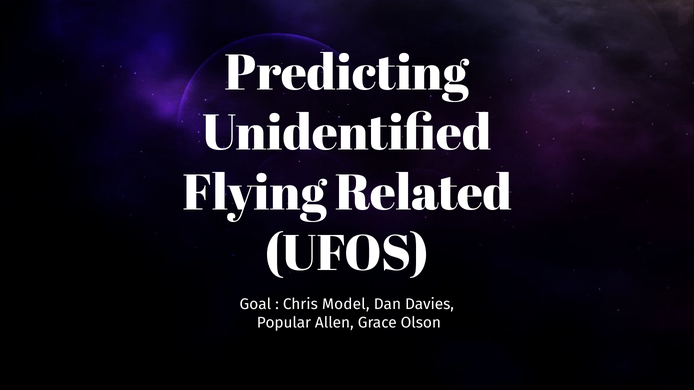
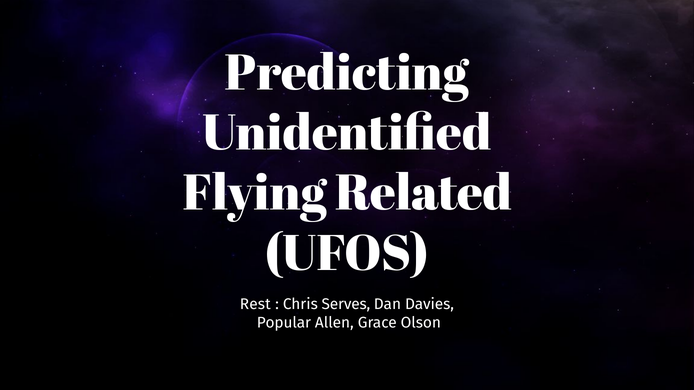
Goal: Goal -> Rest
Model: Model -> Serves
